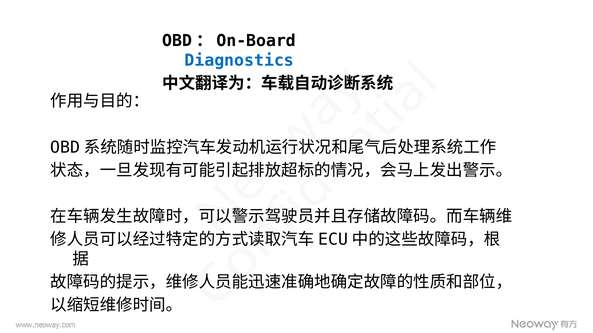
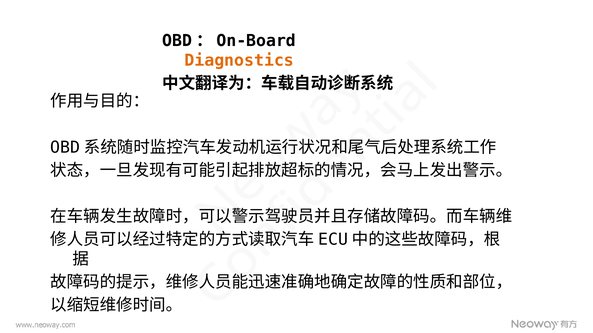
Diagnostics colour: blue -> orange
